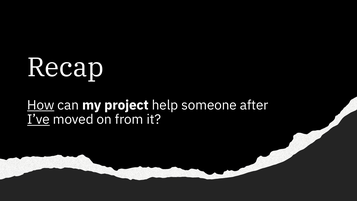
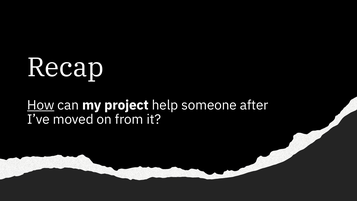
I’ve underline: present -> none
